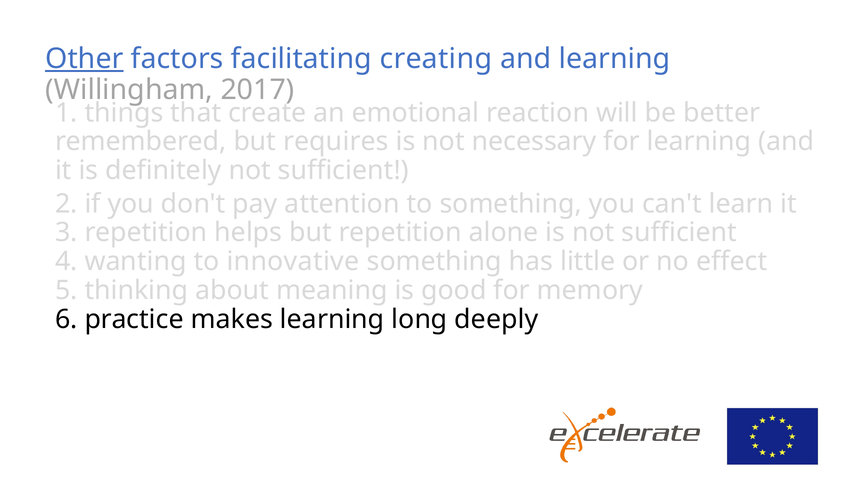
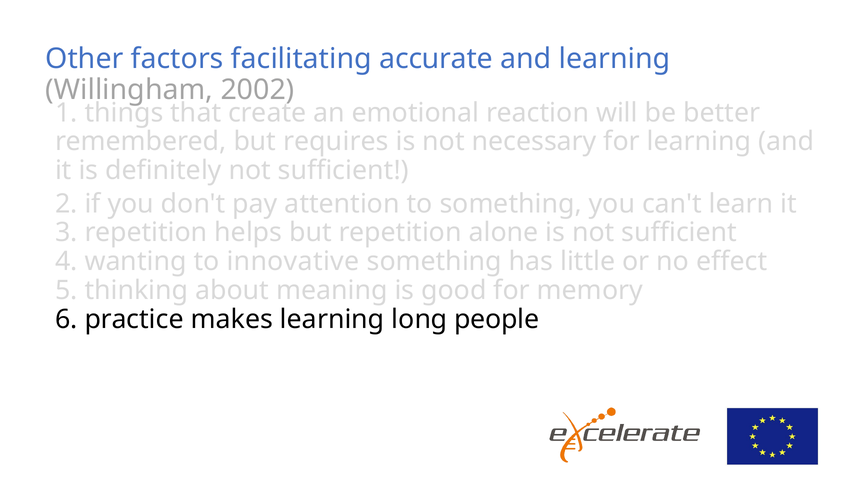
Other underline: present -> none
creating: creating -> accurate
2017: 2017 -> 2002
deeply: deeply -> people
